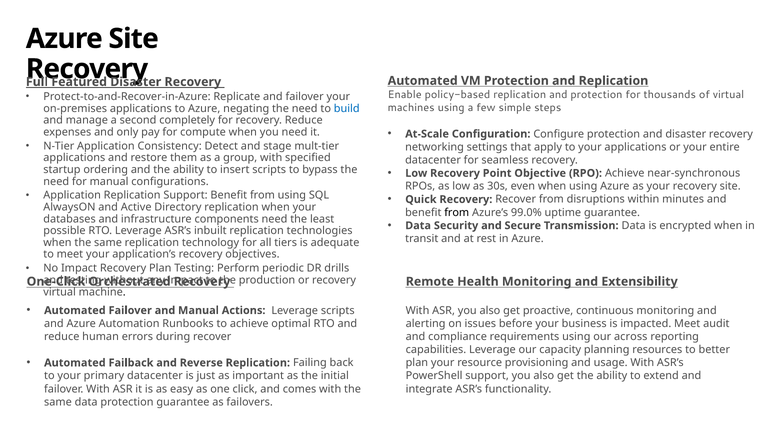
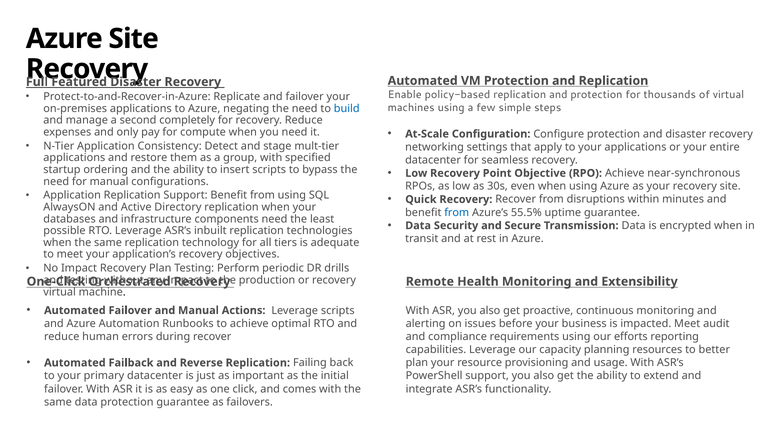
from at (457, 213) colour: black -> blue
99.0%: 99.0% -> 55.5%
across: across -> efforts
